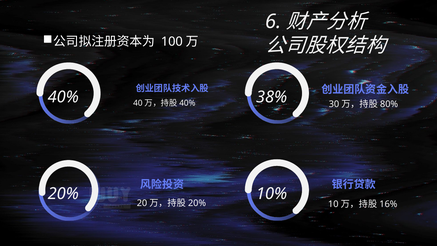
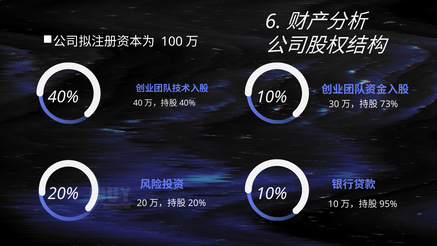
38% at (272, 97): 38% -> 10%
80%: 80% -> 73%
16%: 16% -> 95%
